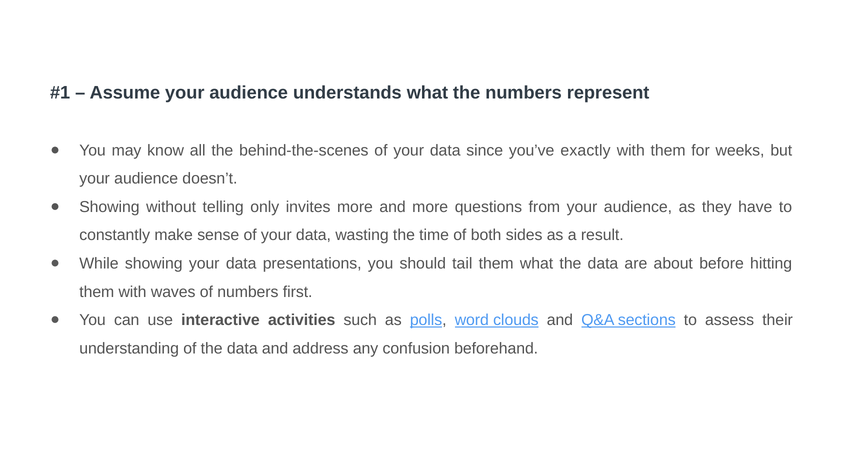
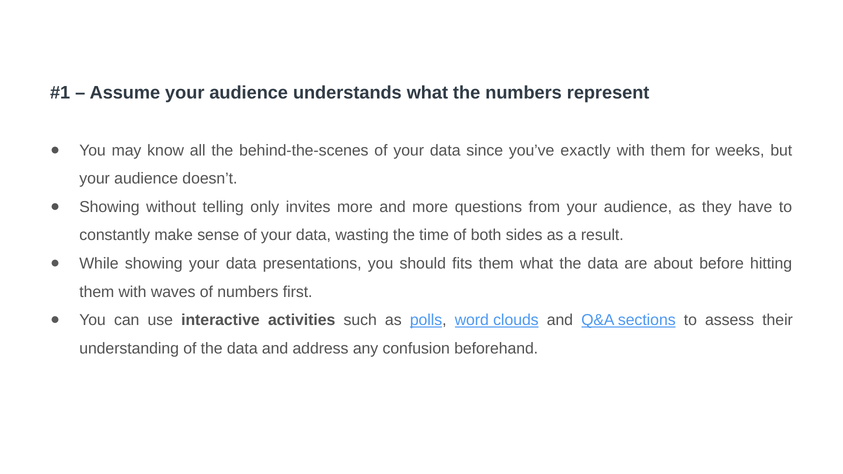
tail: tail -> fits
